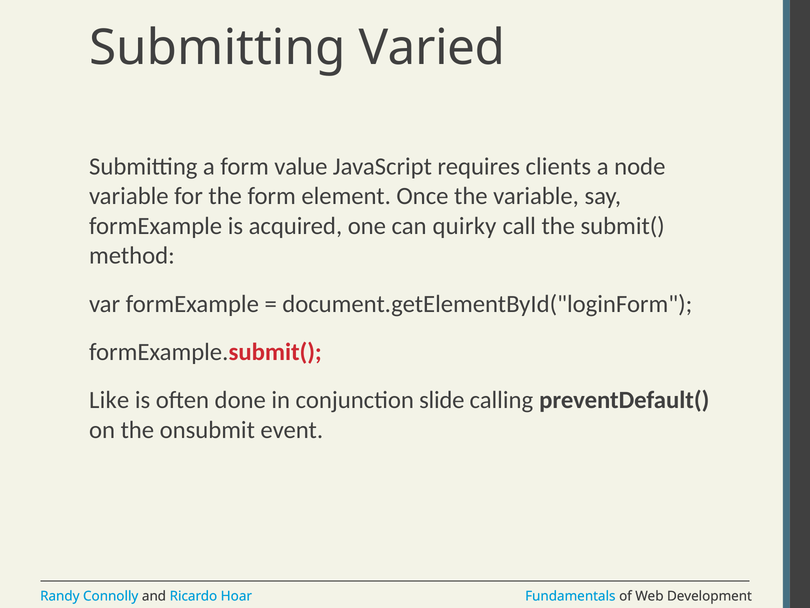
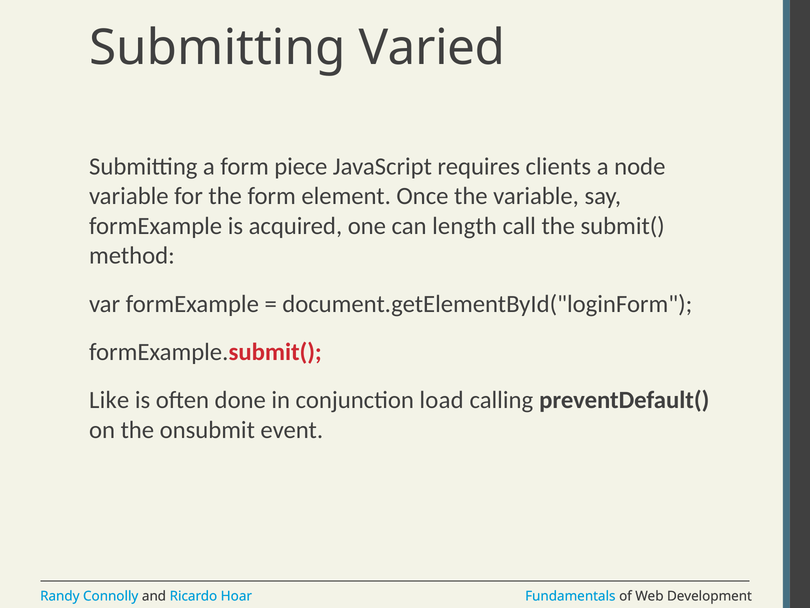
value: value -> piece
quirky: quirky -> length
slide: slide -> load
